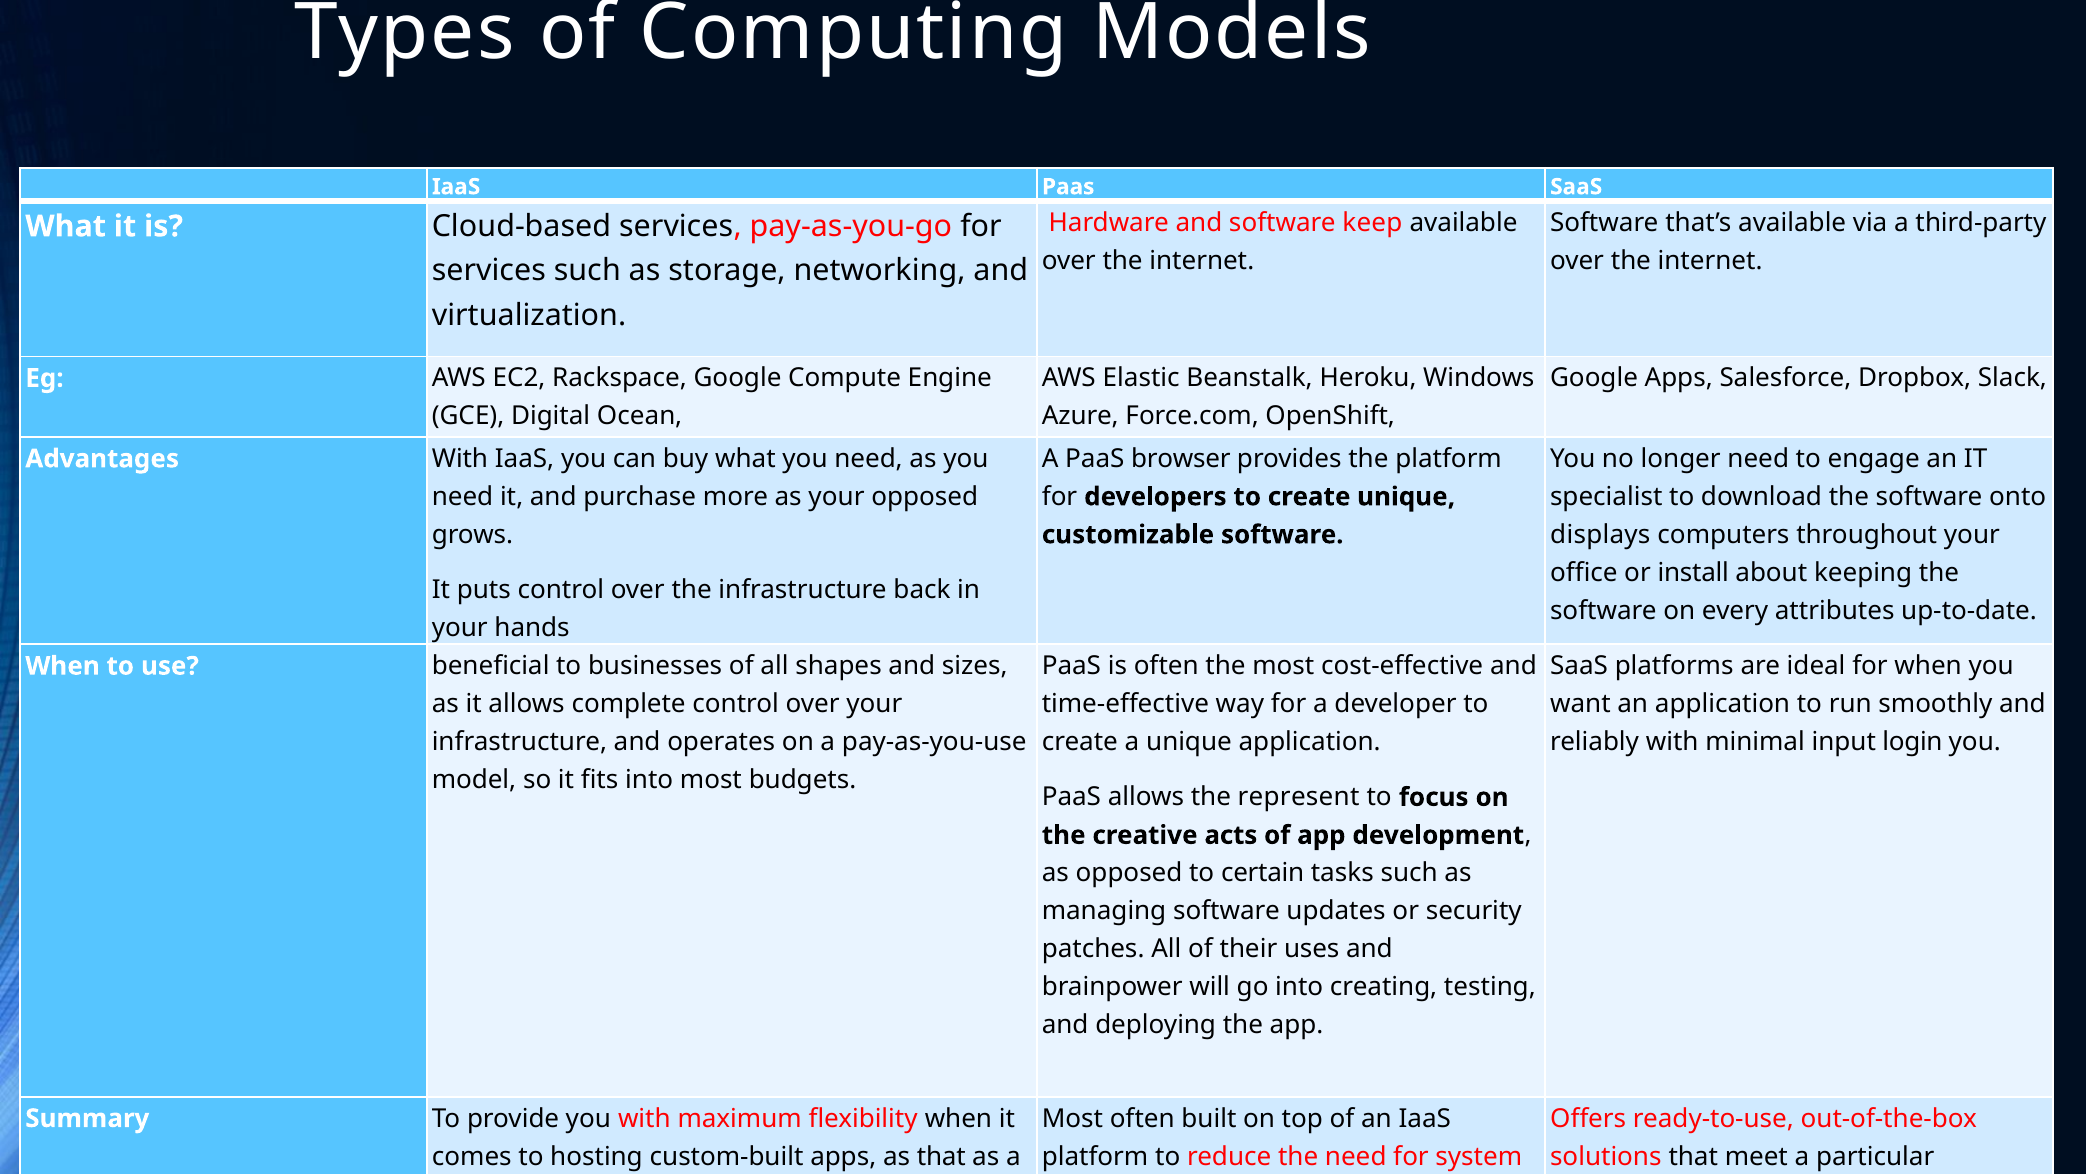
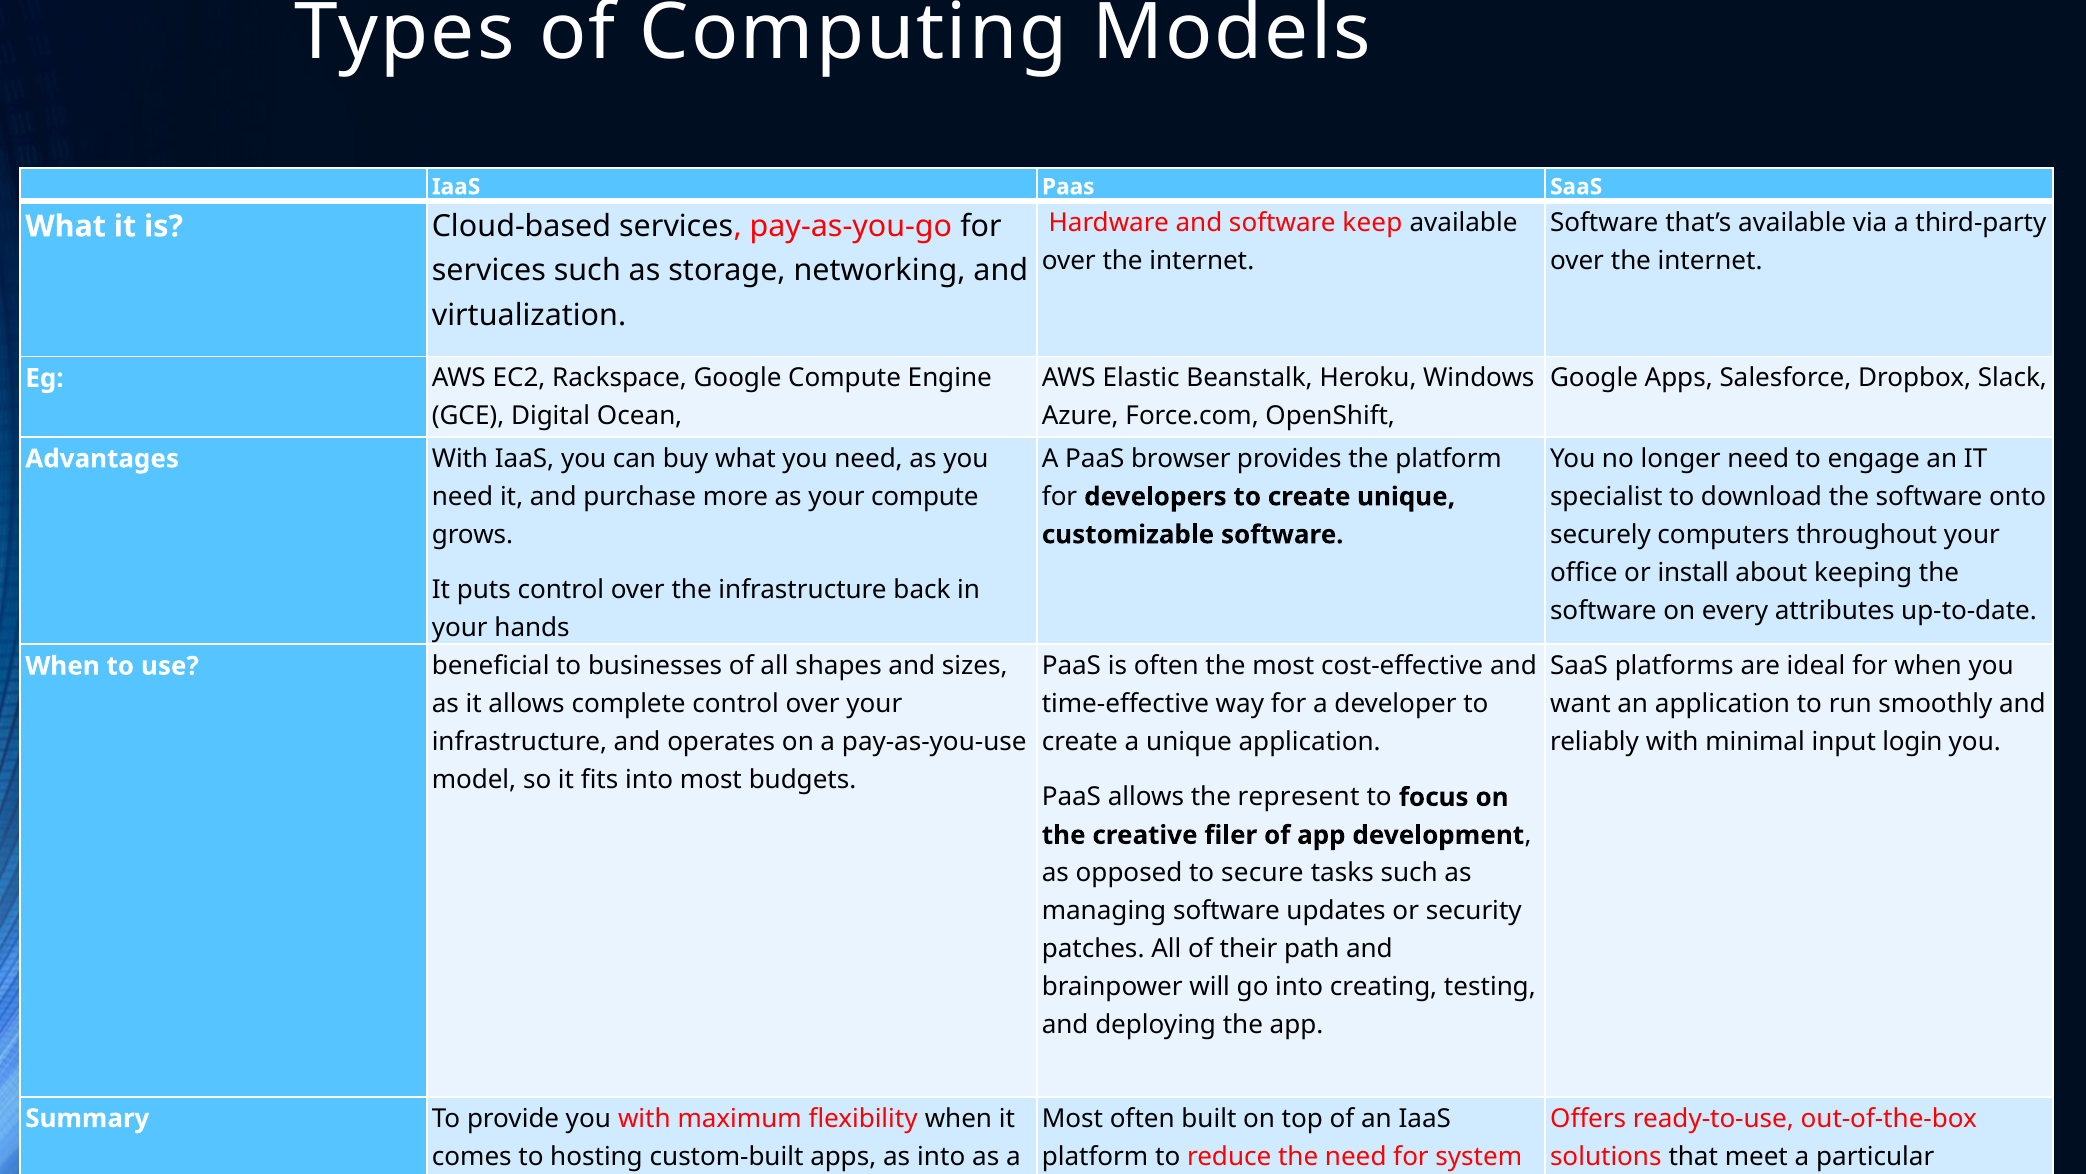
your opposed: opposed -> compute
displays: displays -> securely
acts: acts -> filer
certain: certain -> secure
uses: uses -> path
as that: that -> into
